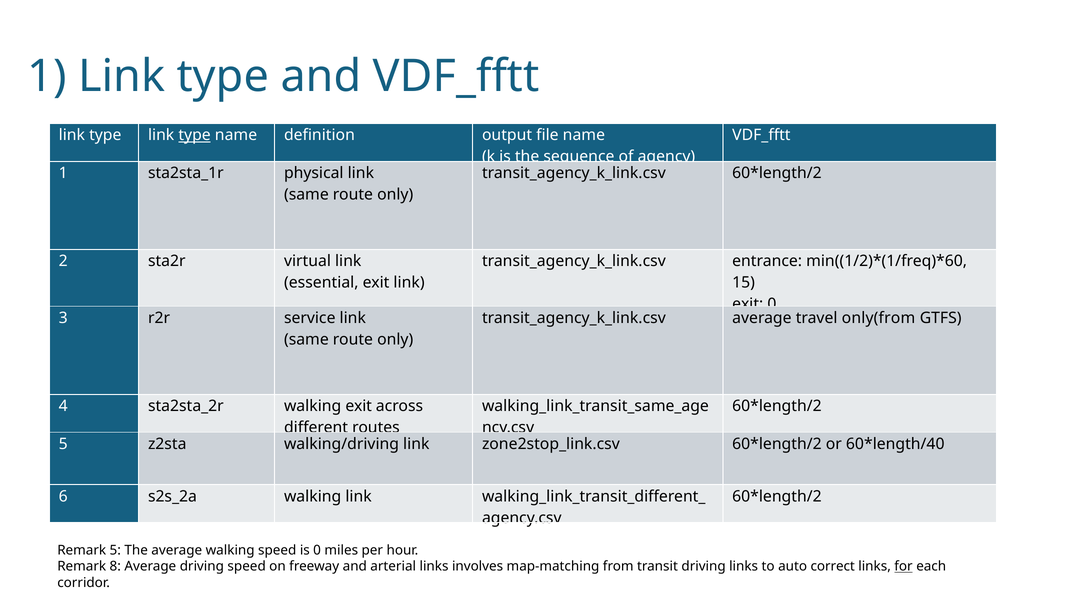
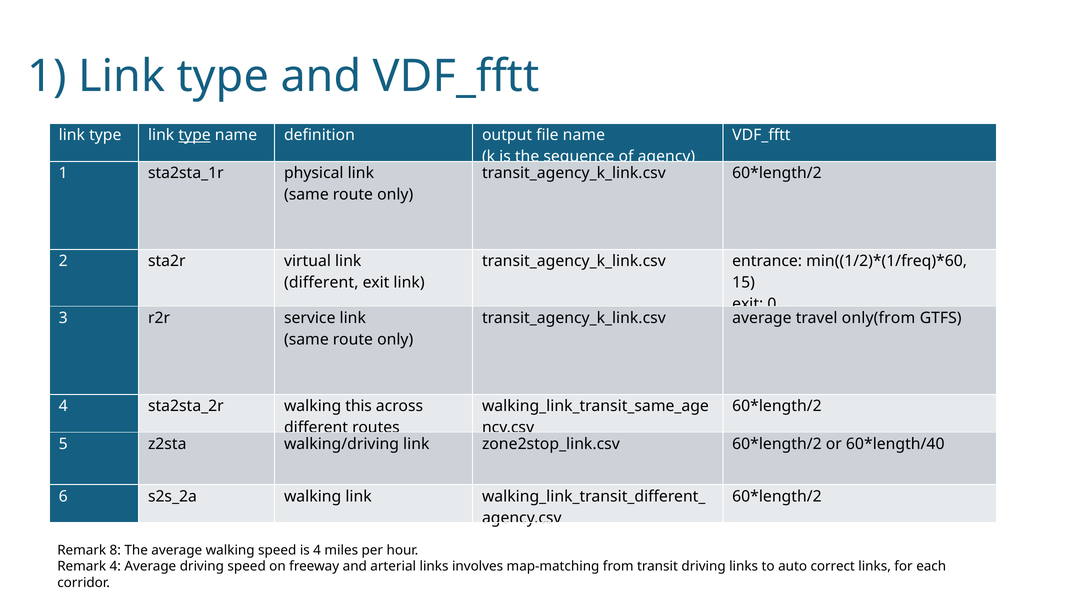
essential at (321, 282): essential -> different
walking exit: exit -> this
Remark 5: 5 -> 8
is 0: 0 -> 4
Remark 8: 8 -> 4
for underline: present -> none
